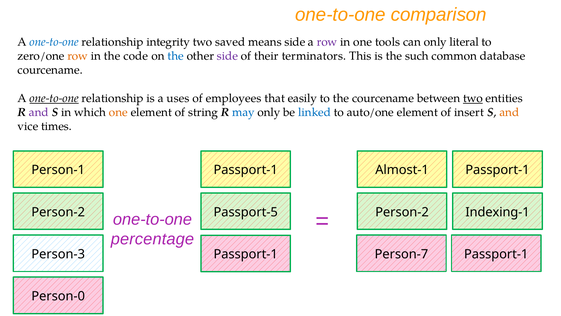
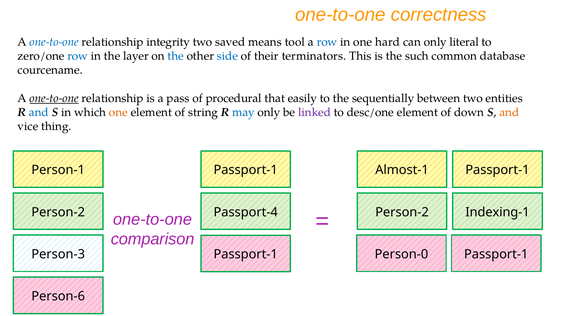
comparison: comparison -> correctness
means side: side -> tool
row at (327, 42) colour: purple -> blue
tools: tools -> hard
row at (78, 56) colour: orange -> blue
code: code -> layer
side at (227, 56) colour: purple -> blue
uses: uses -> pass
employees: employees -> procedural
the courcename: courcename -> sequentially
two at (473, 98) underline: present -> none
and at (39, 112) colour: purple -> blue
linked colour: blue -> purple
auto/one: auto/one -> desc/one
insert: insert -> down
times: times -> thing
Passport-5: Passport-5 -> Passport-4
percentage: percentage -> comparison
Person-7: Person-7 -> Person-0
Person-0: Person-0 -> Person-6
